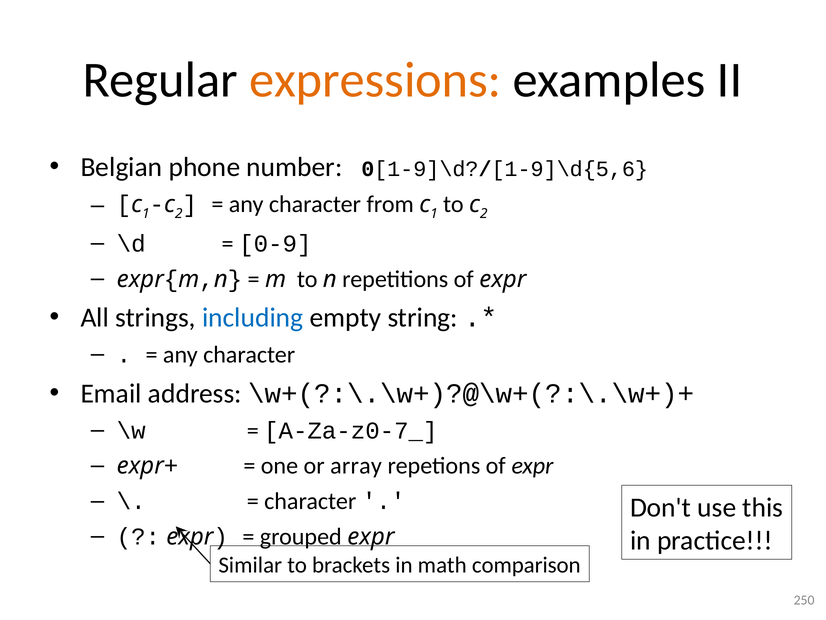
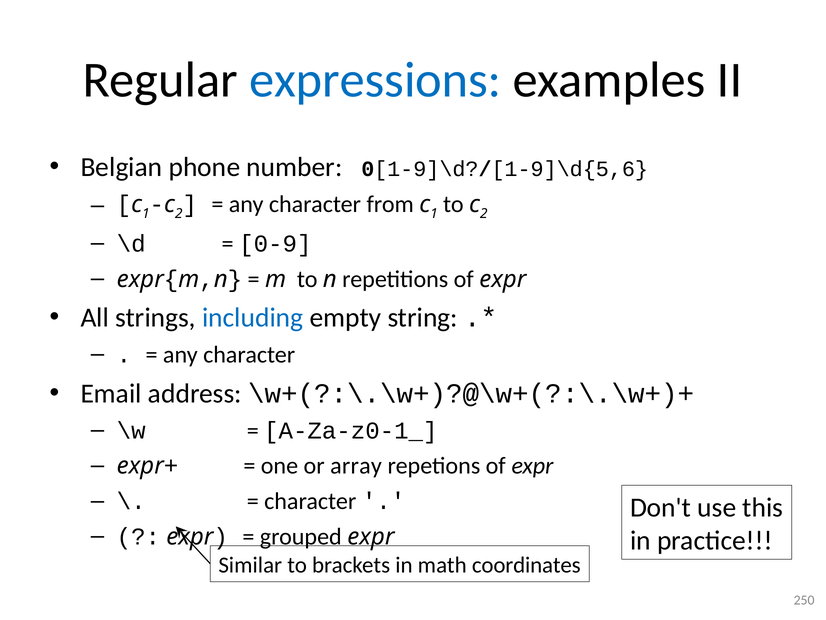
expressions colour: orange -> blue
A-Za-z0-7_: A-Za-z0-7_ -> A-Za-z0-1_
comparison: comparison -> coordinates
